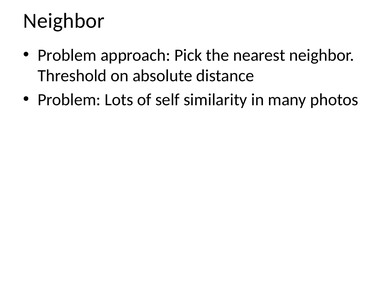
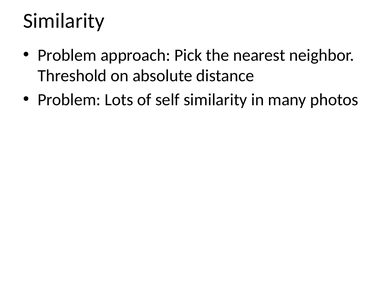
Neighbor at (64, 21): Neighbor -> Similarity
